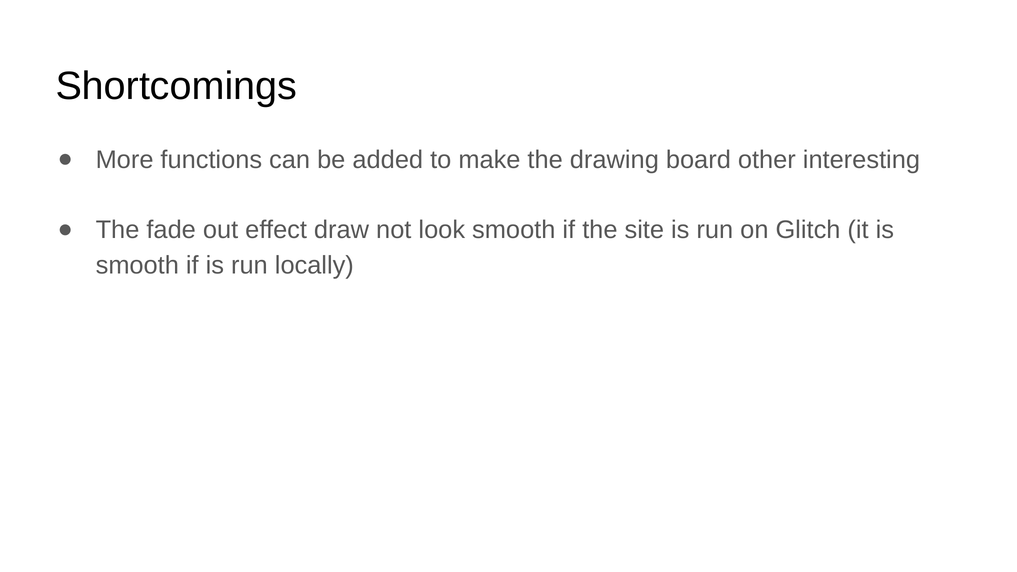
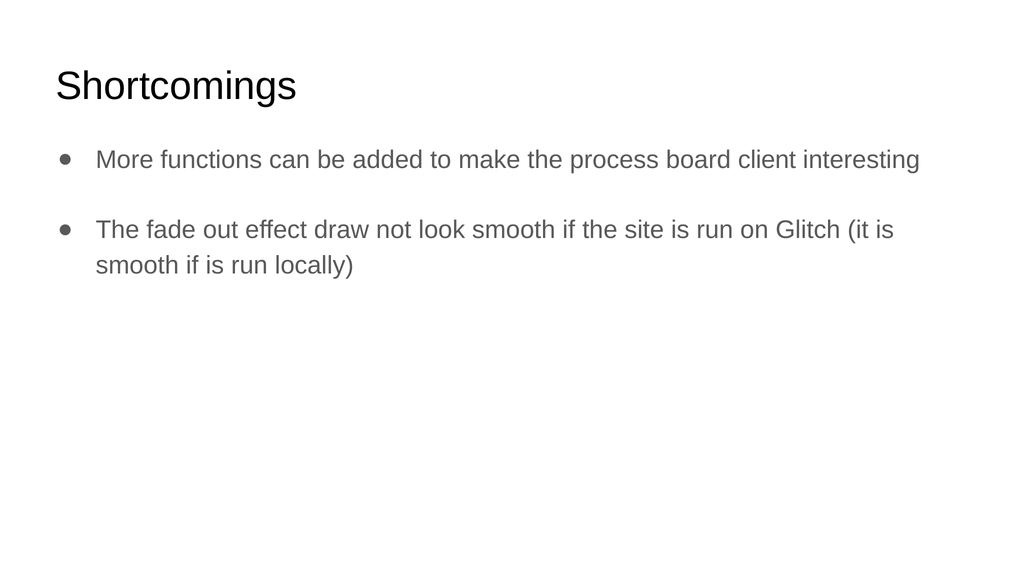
drawing: drawing -> process
other: other -> client
